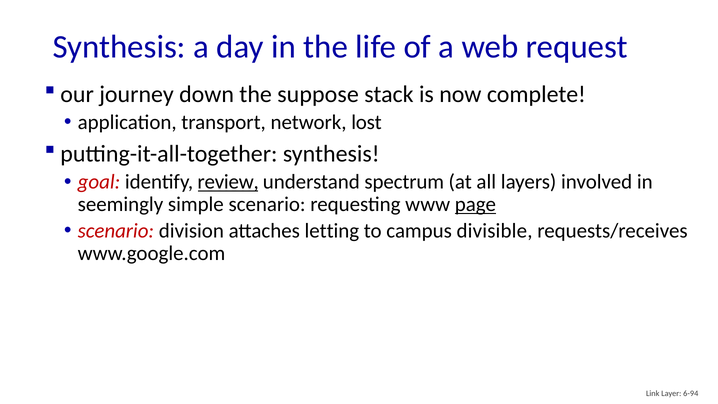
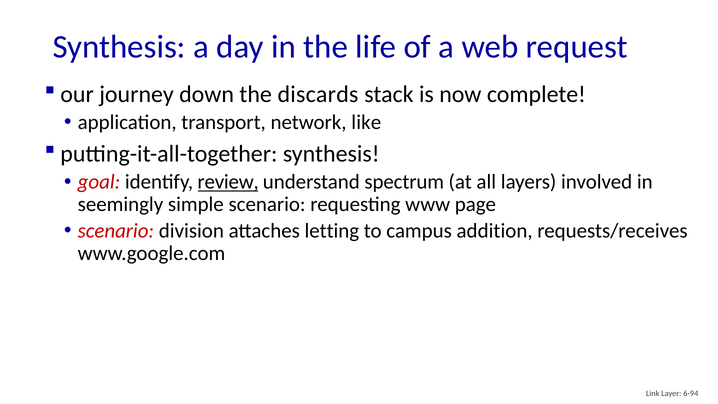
suppose: suppose -> discards
lost: lost -> like
page underline: present -> none
divisible: divisible -> addition
